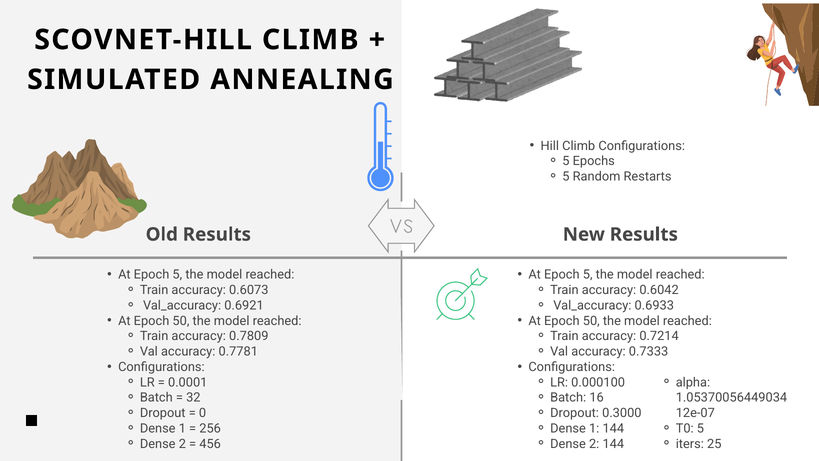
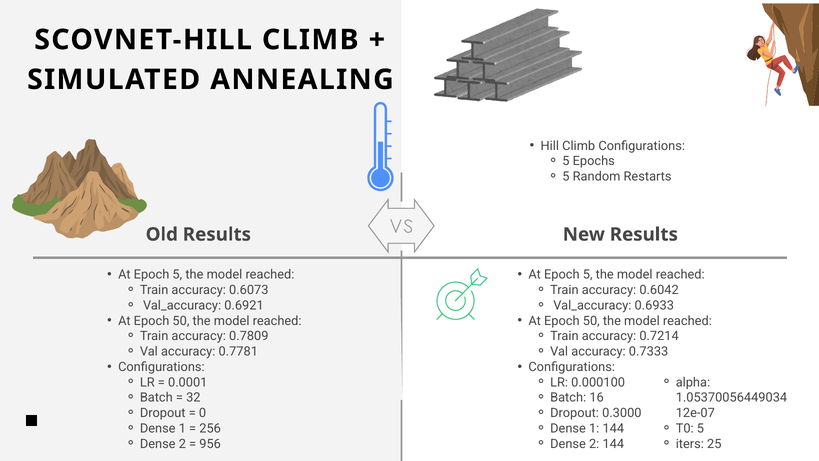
456: 456 -> 956
